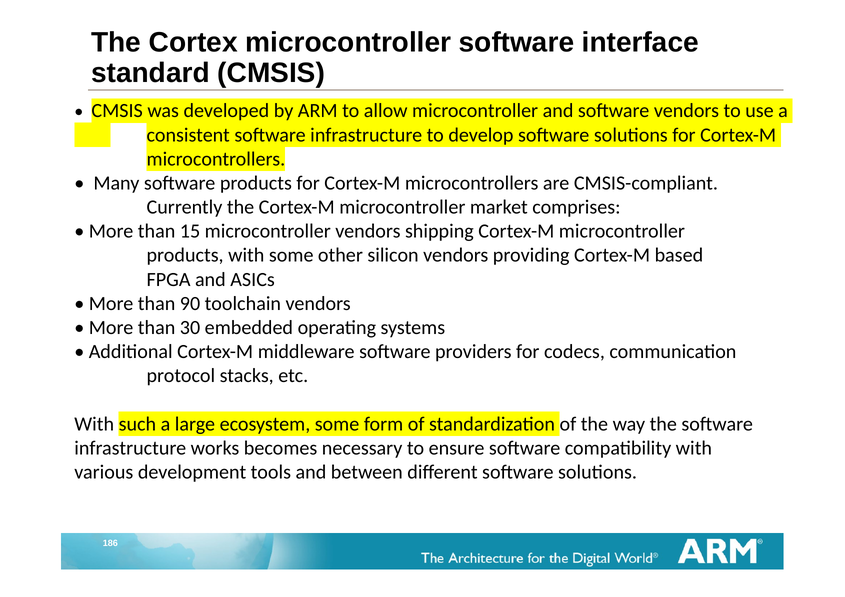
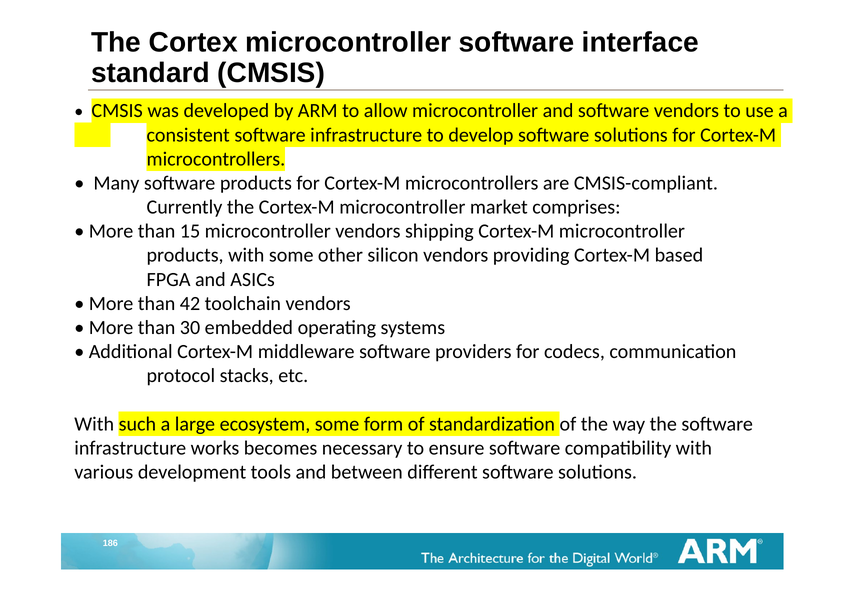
90: 90 -> 42
